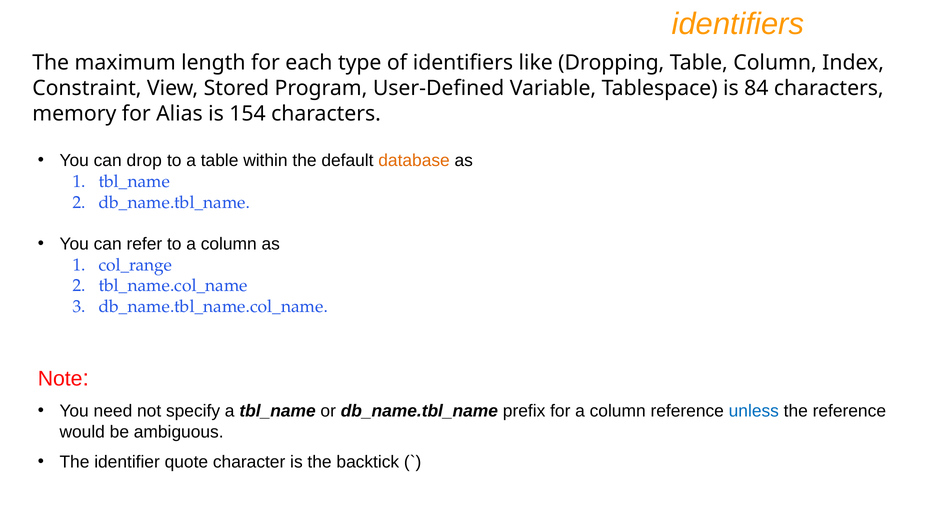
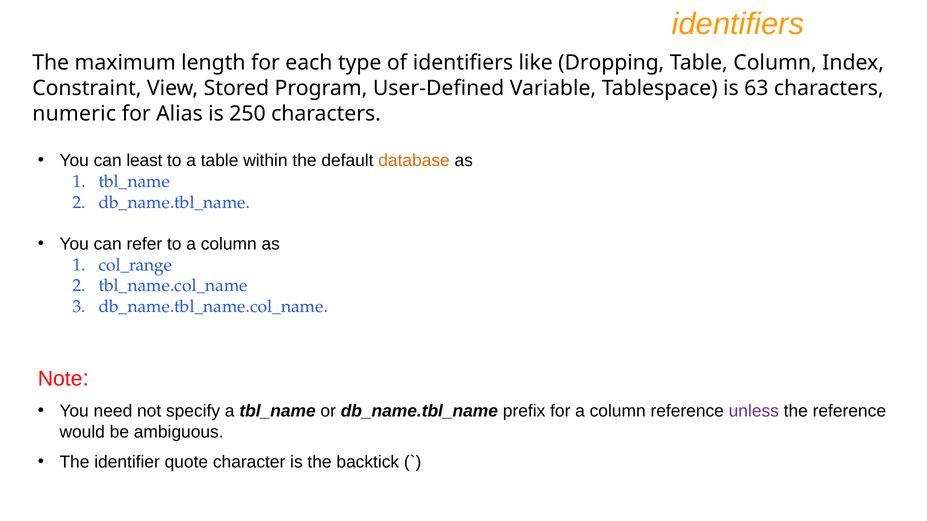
84: 84 -> 63
memory: memory -> numeric
154: 154 -> 250
drop: drop -> least
unless colour: blue -> purple
